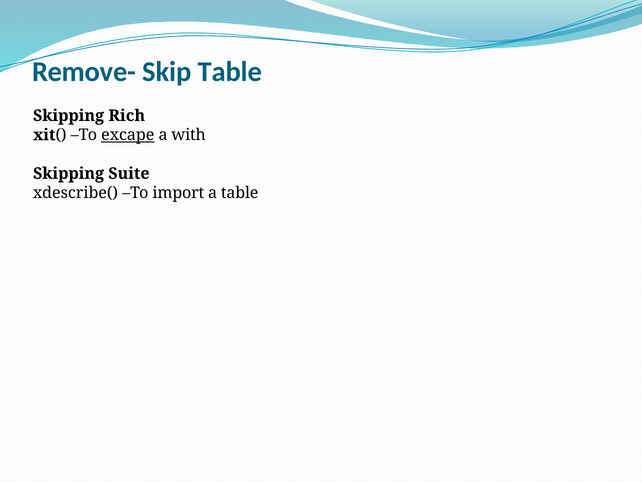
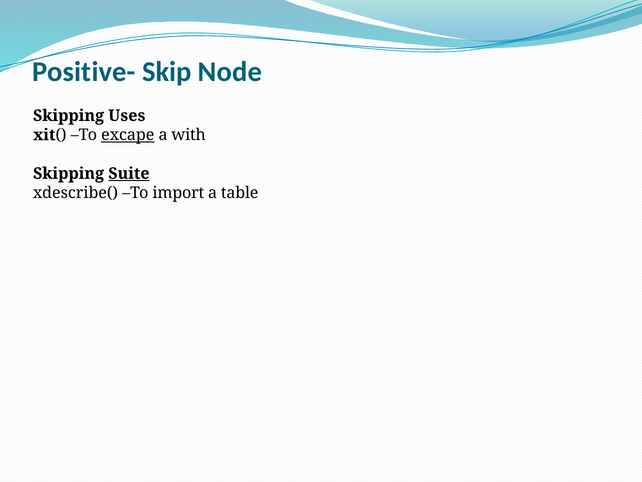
Remove-: Remove- -> Positive-
Skip Table: Table -> Node
Rich: Rich -> Uses
Suite underline: none -> present
